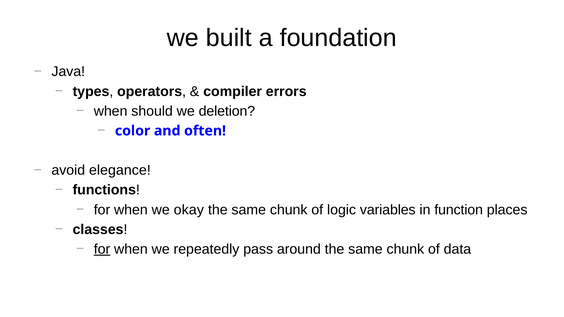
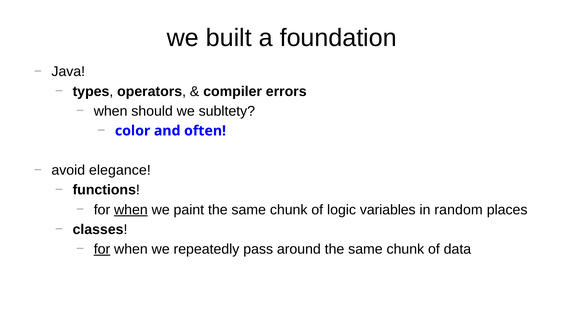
deletion: deletion -> subltety
when at (131, 210) underline: none -> present
okay: okay -> paint
function: function -> random
